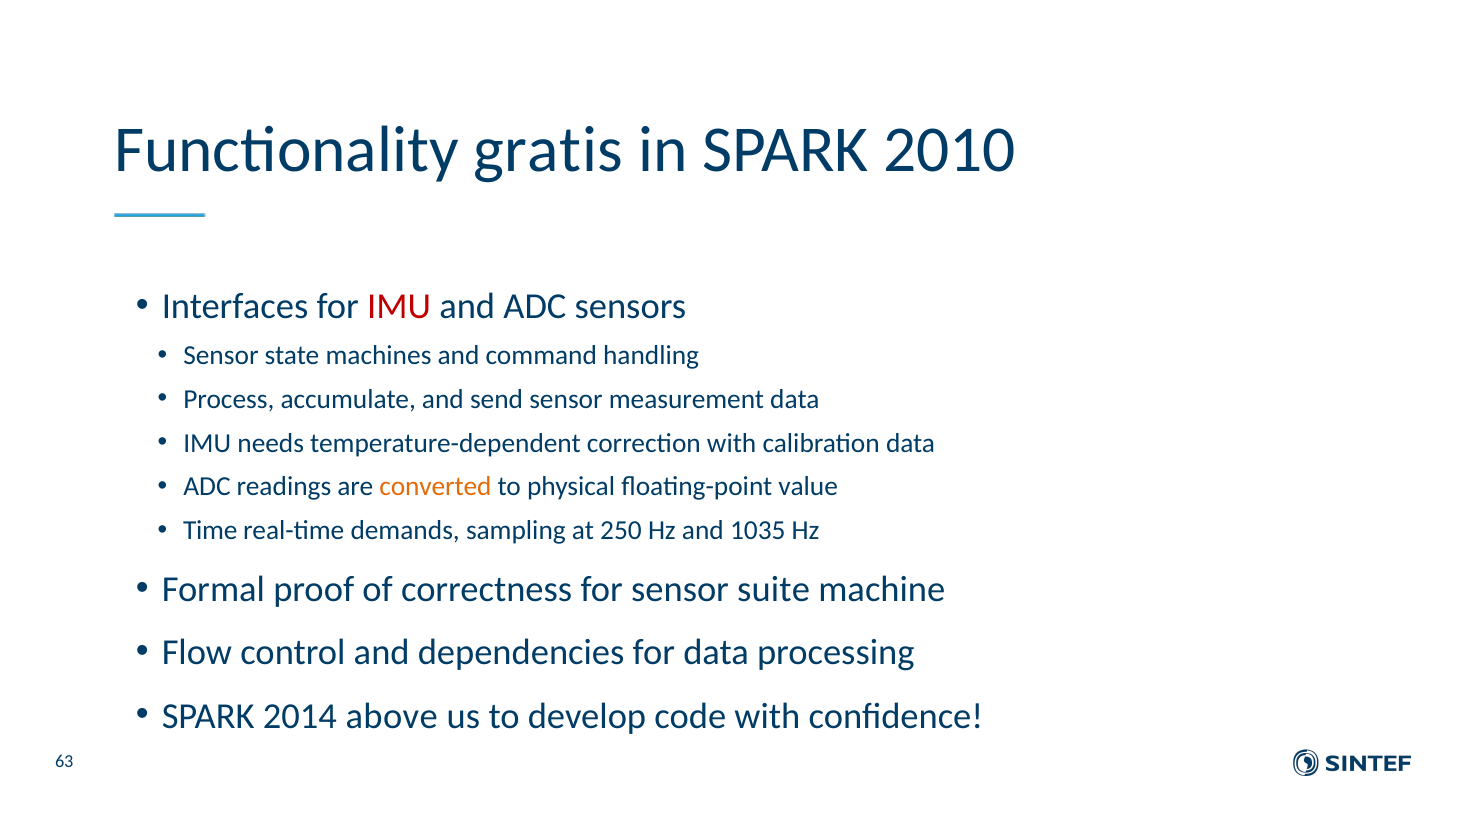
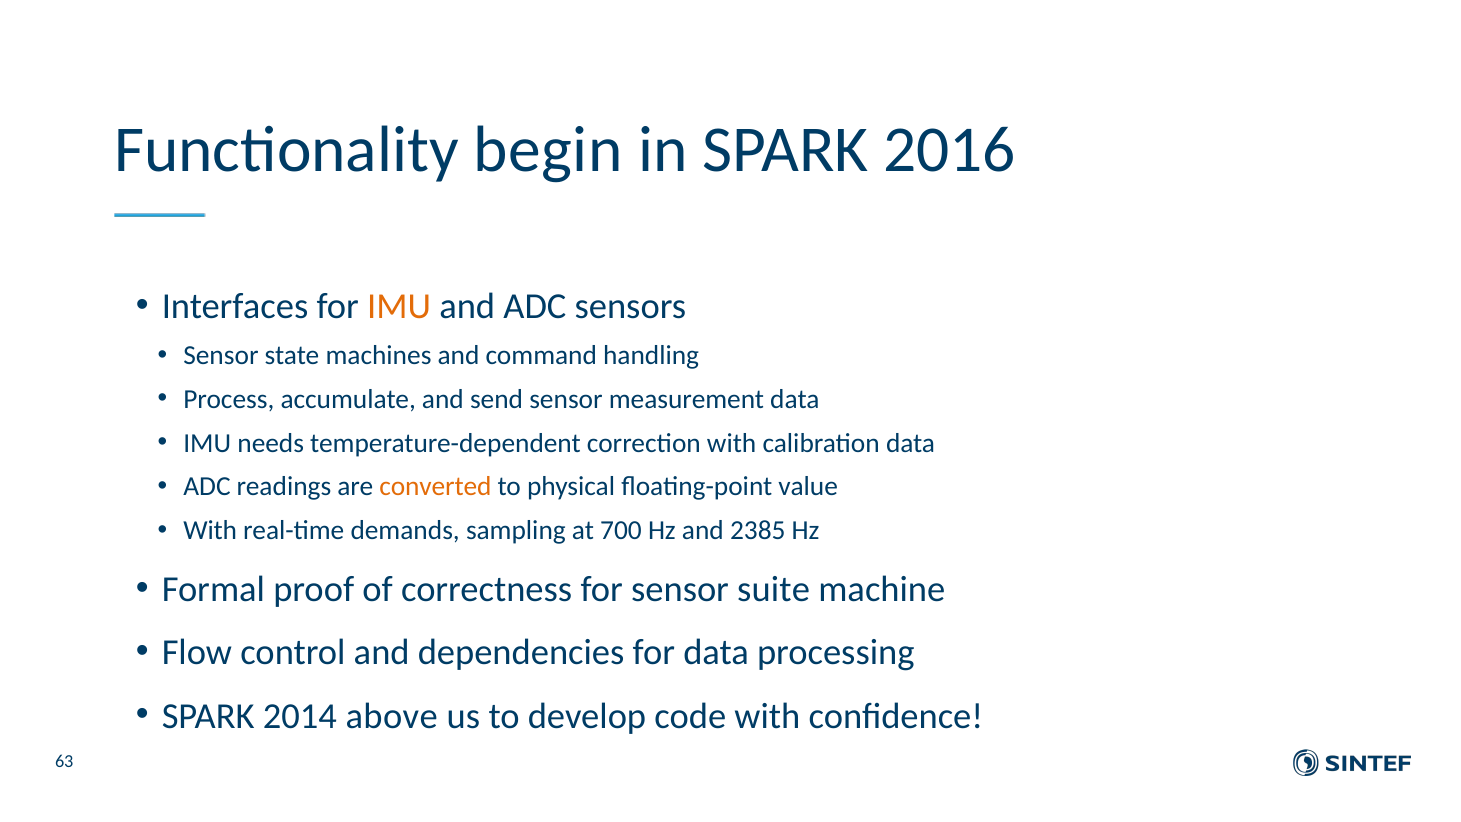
gratis: gratis -> begin
2010: 2010 -> 2016
IMU at (399, 307) colour: red -> orange
Time at (210, 530): Time -> With
250: 250 -> 700
1035: 1035 -> 2385
